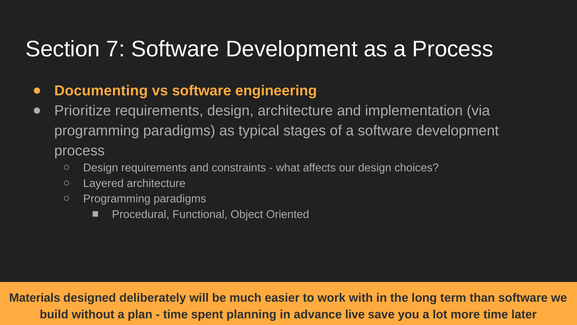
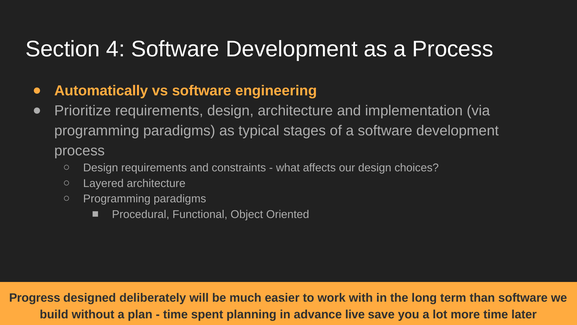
7: 7 -> 4
Documenting: Documenting -> Automatically
Materials: Materials -> Progress
